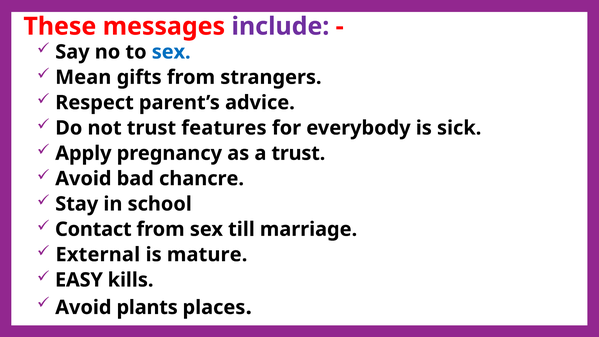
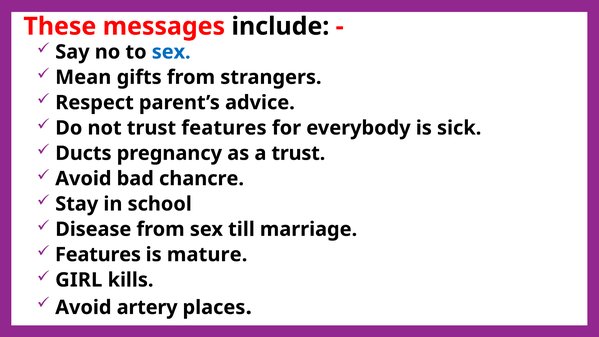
include colour: purple -> black
Apply: Apply -> Ducts
Contact: Contact -> Disease
External at (98, 255): External -> Features
EASY: EASY -> GIRL
plants: plants -> artery
